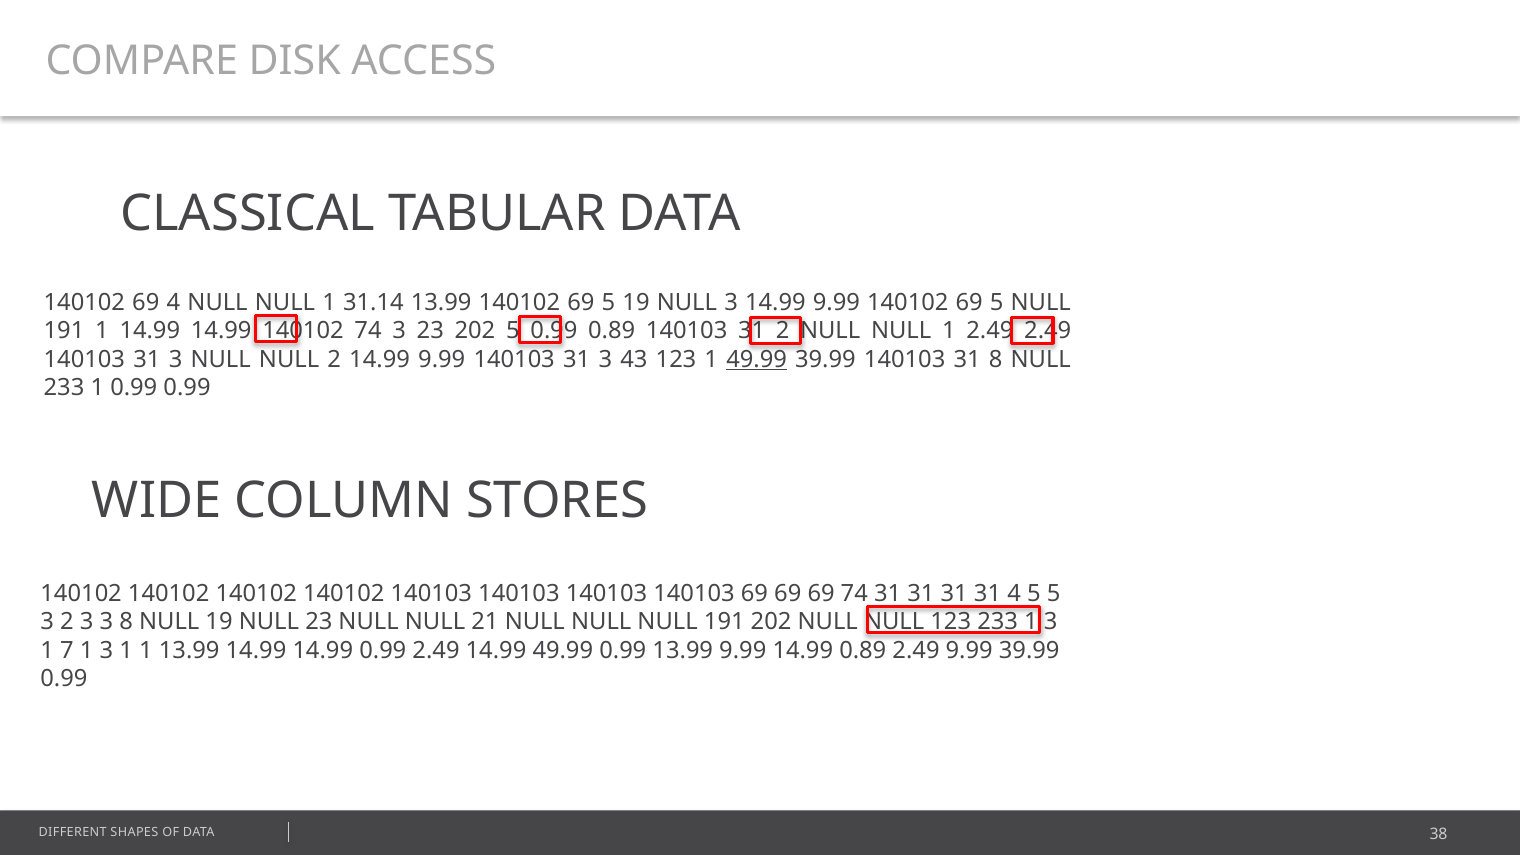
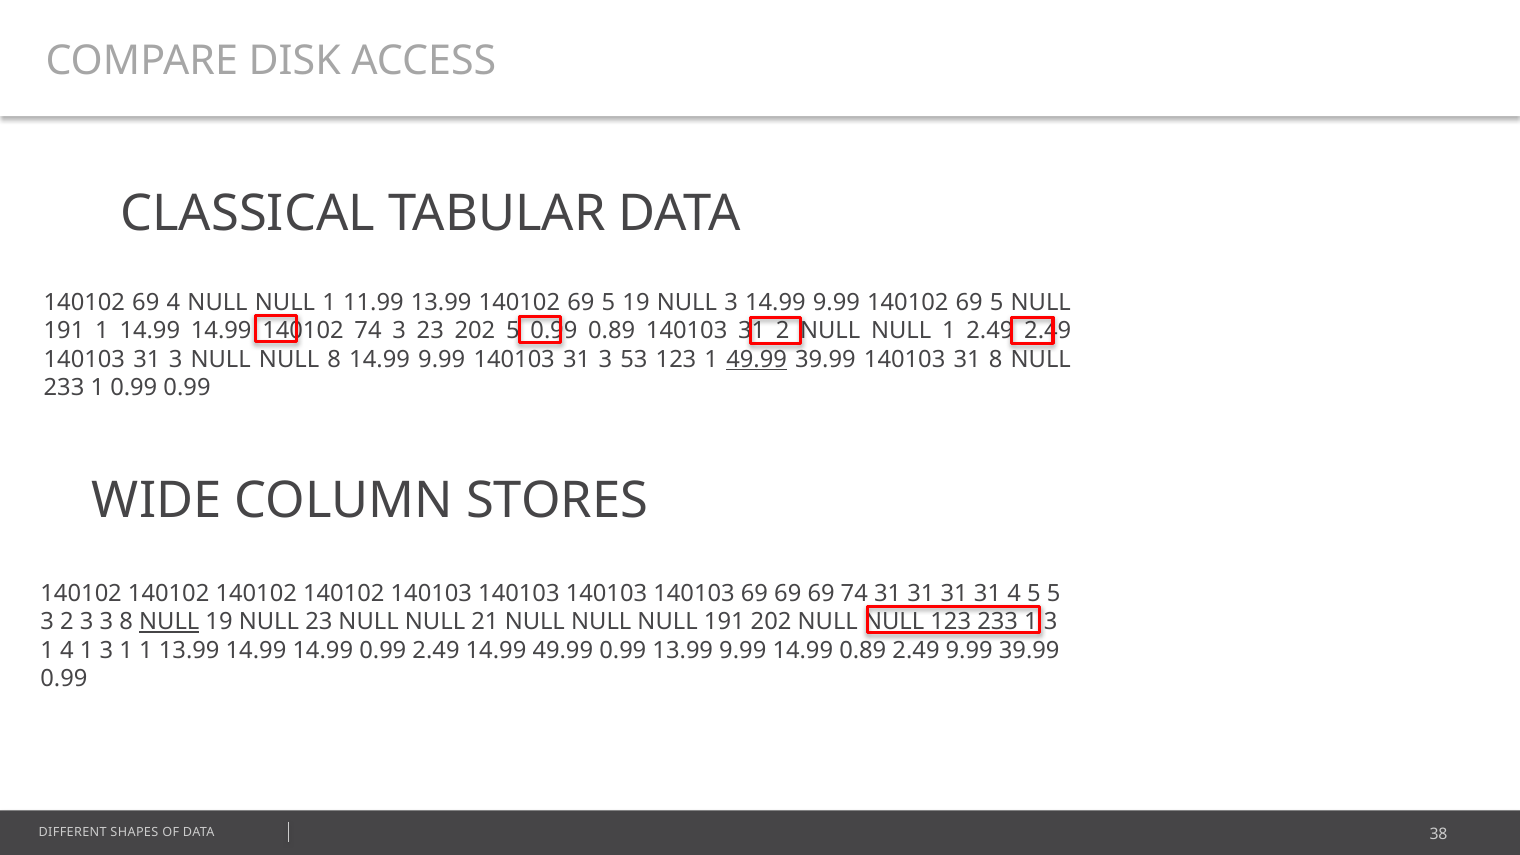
31.14: 31.14 -> 11.99
NULL 2: 2 -> 8
43: 43 -> 53
NULL at (169, 622) underline: none -> present
1 7: 7 -> 4
